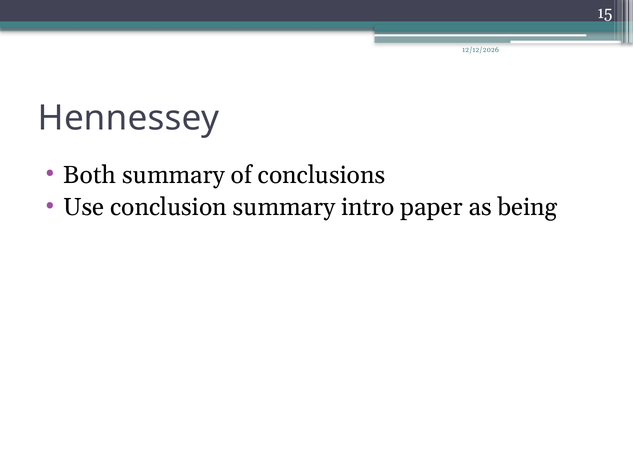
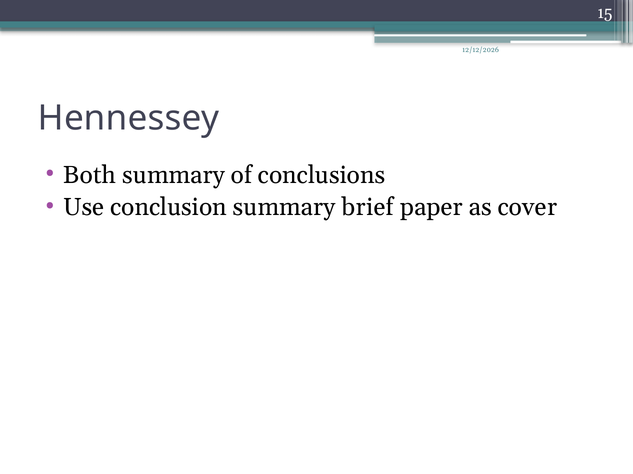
intro: intro -> brief
being: being -> cover
